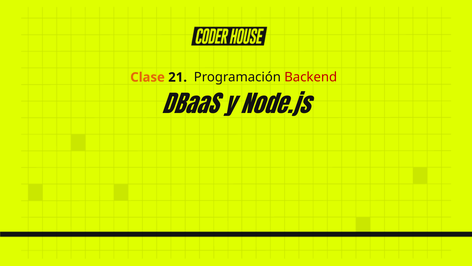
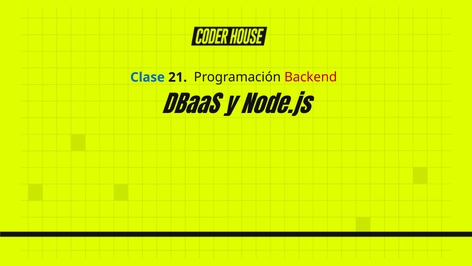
Clase colour: orange -> blue
